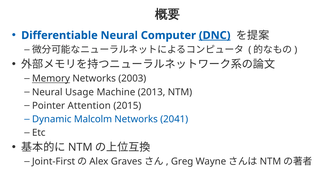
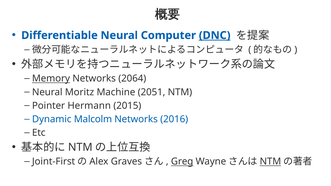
2003: 2003 -> 2064
Usage: Usage -> Moritz
2013: 2013 -> 2051
Attention: Attention -> Hermann
2041: 2041 -> 2016
Greg underline: none -> present
NTM at (270, 162) underline: none -> present
